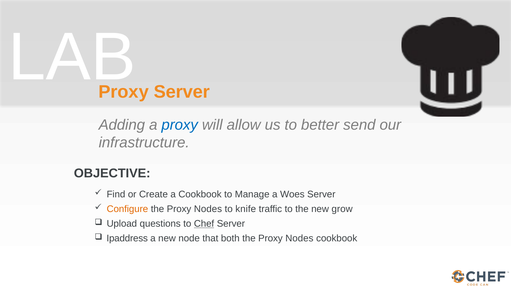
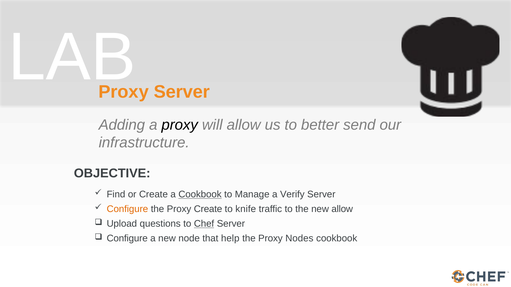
proxy at (180, 125) colour: blue -> black
Cookbook at (200, 195) underline: none -> present
Woes: Woes -> Verify
Nodes at (208, 209): Nodes -> Create
new grow: grow -> allow
Ipaddress at (127, 239): Ipaddress -> Configure
both: both -> help
